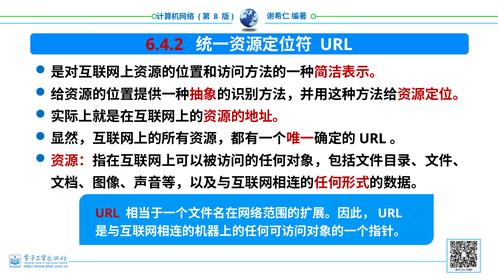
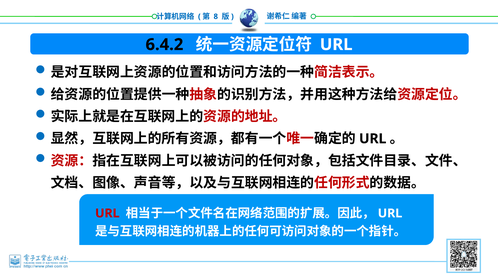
6.4.2 colour: red -> black
